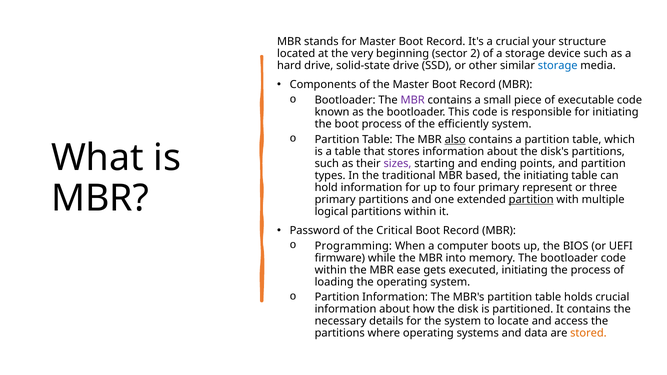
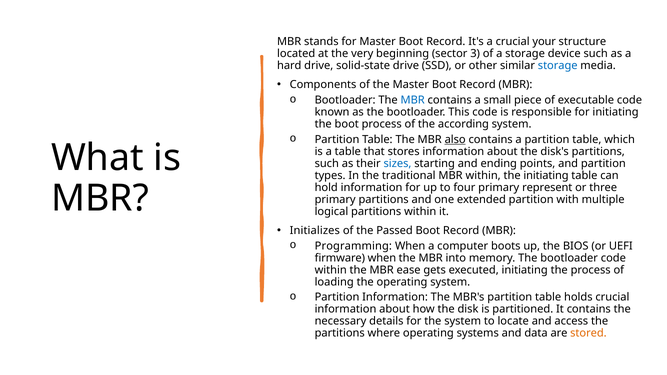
2: 2 -> 3
MBR at (413, 100) colour: purple -> blue
efficiently: efficiently -> according
sizes colour: purple -> blue
MBR based: based -> within
partition at (531, 200) underline: present -> none
Password: Password -> Initializes
Critical: Critical -> Passed
firmware while: while -> when
